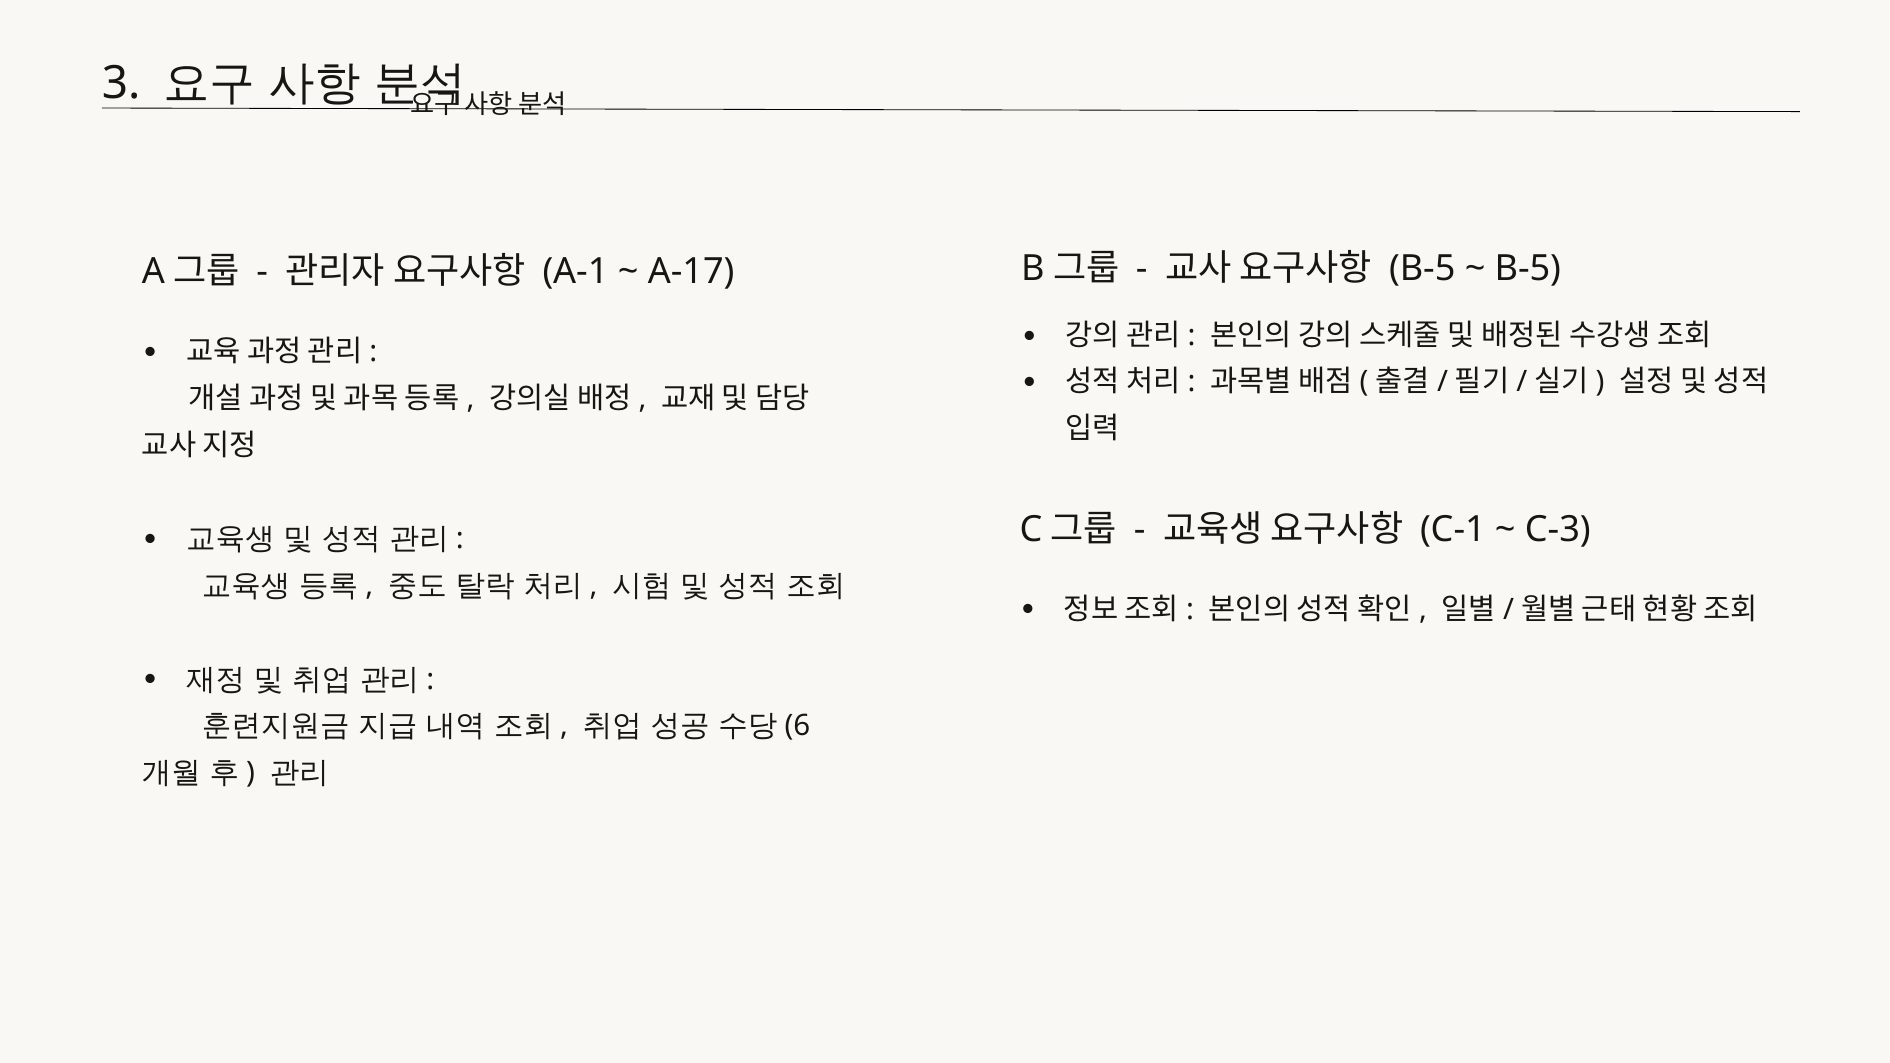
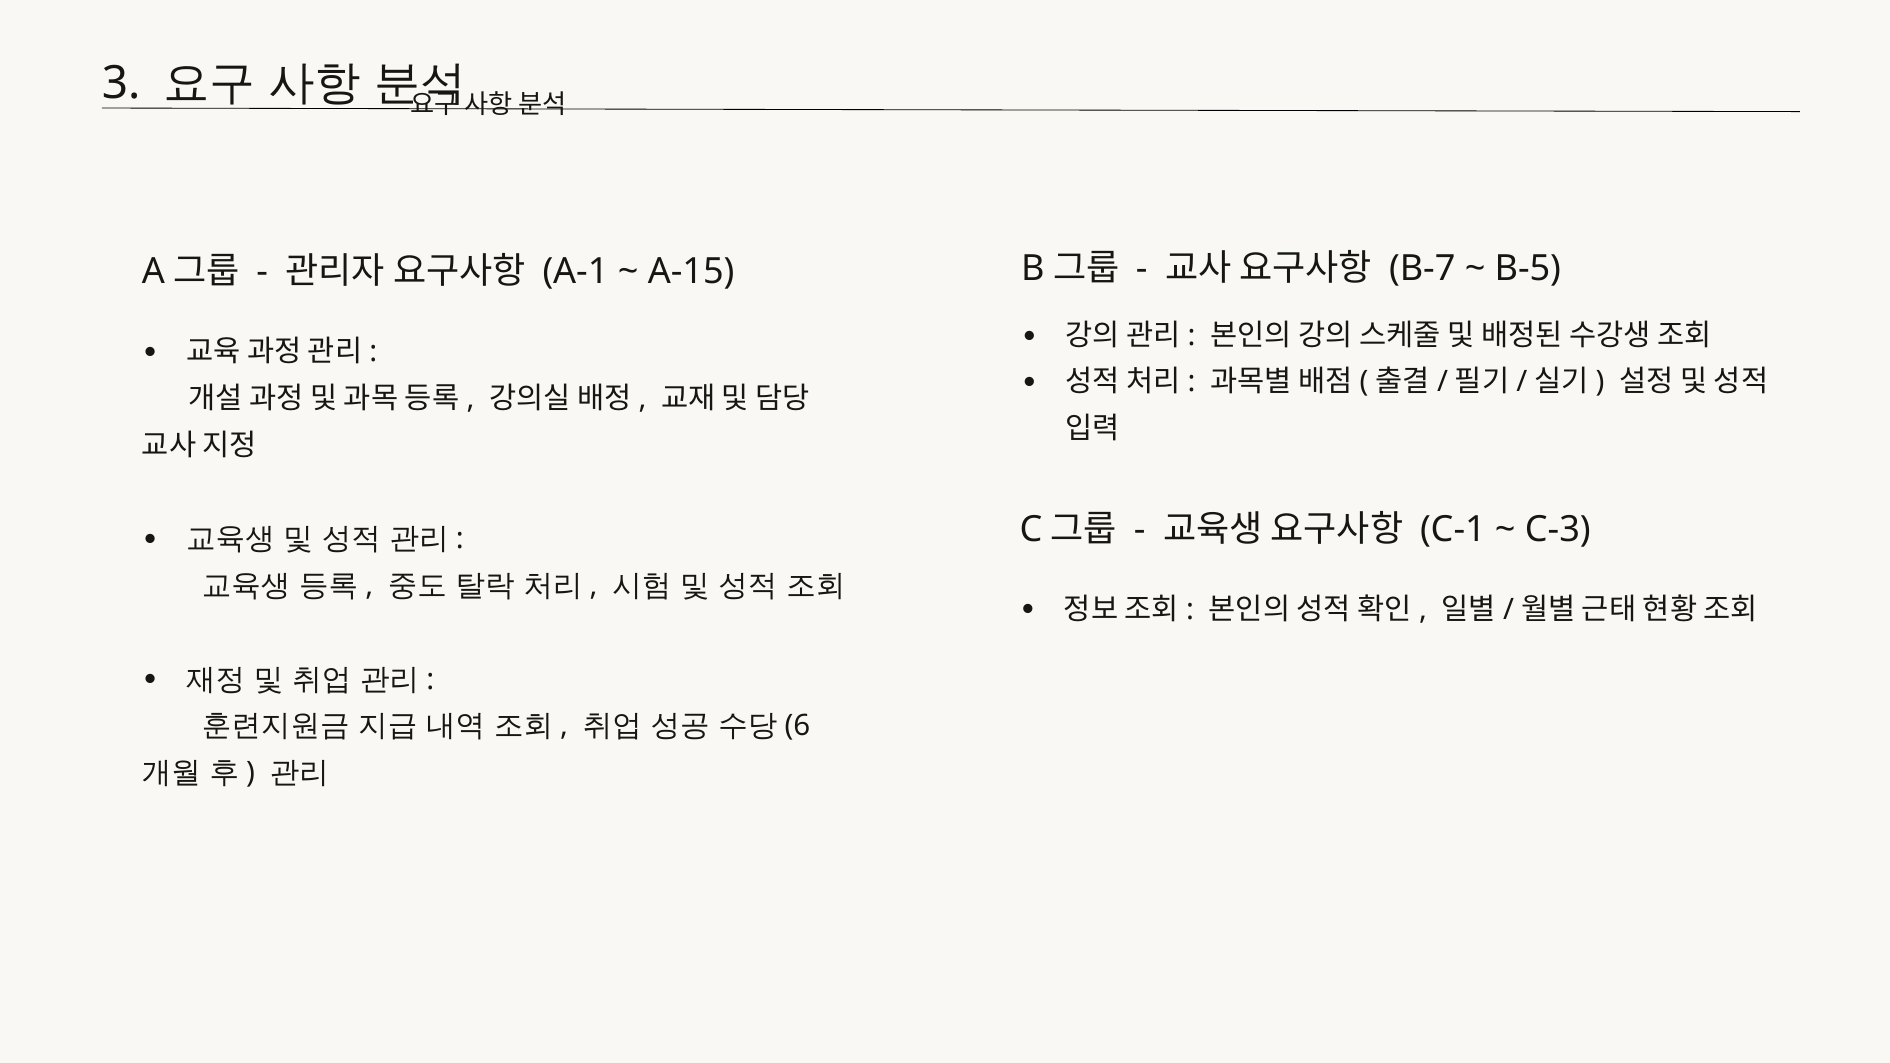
B-5 at (1422, 269): B-5 -> B-7
A-17: A-17 -> A-15
